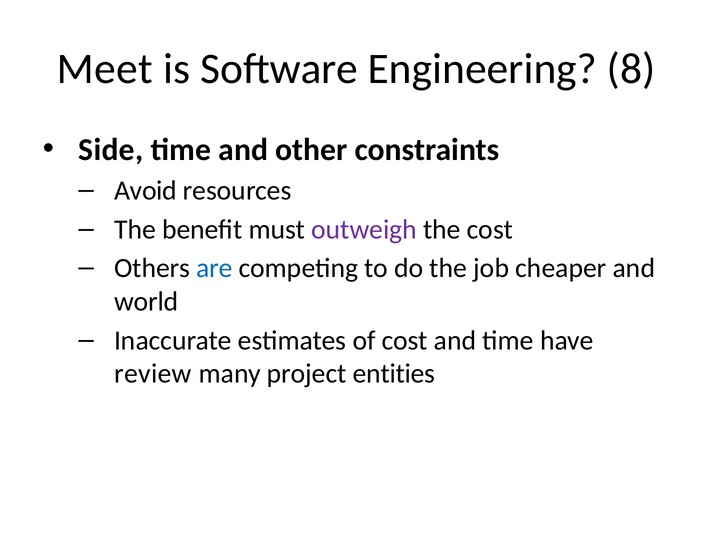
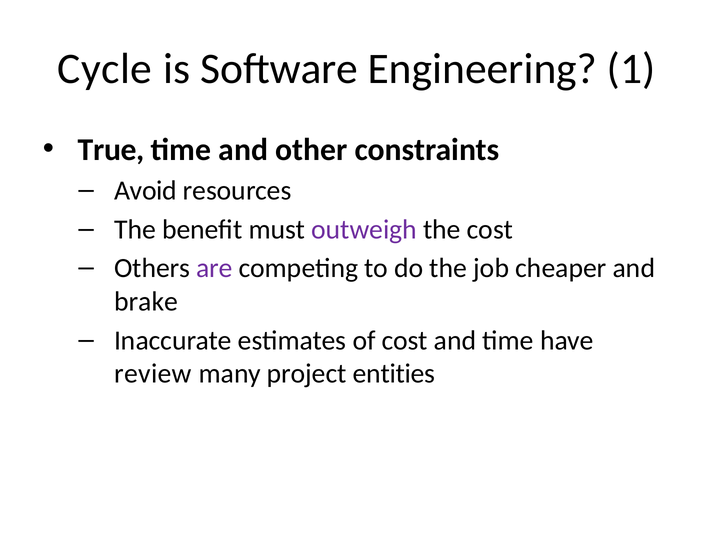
Meet: Meet -> Cycle
8: 8 -> 1
Side: Side -> True
are colour: blue -> purple
world: world -> brake
